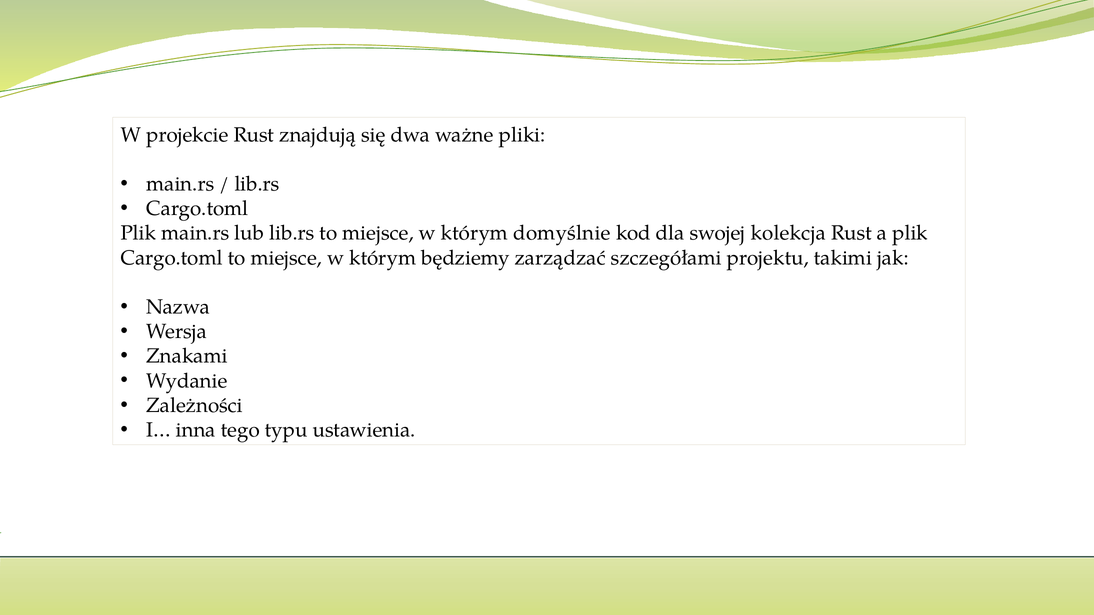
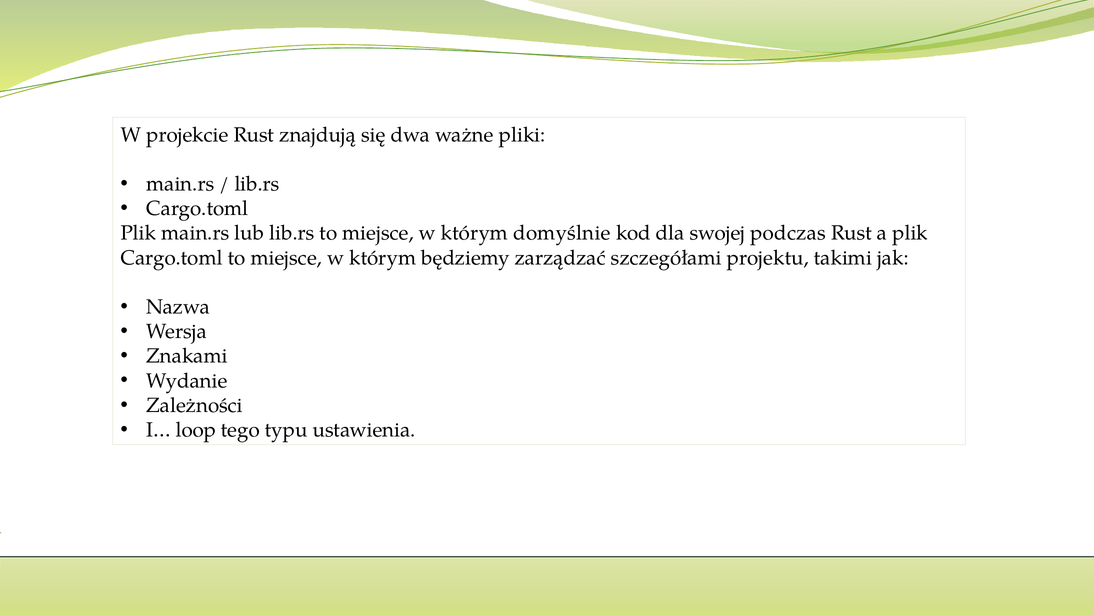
kolekcja: kolekcja -> podczas
inna: inna -> loop
